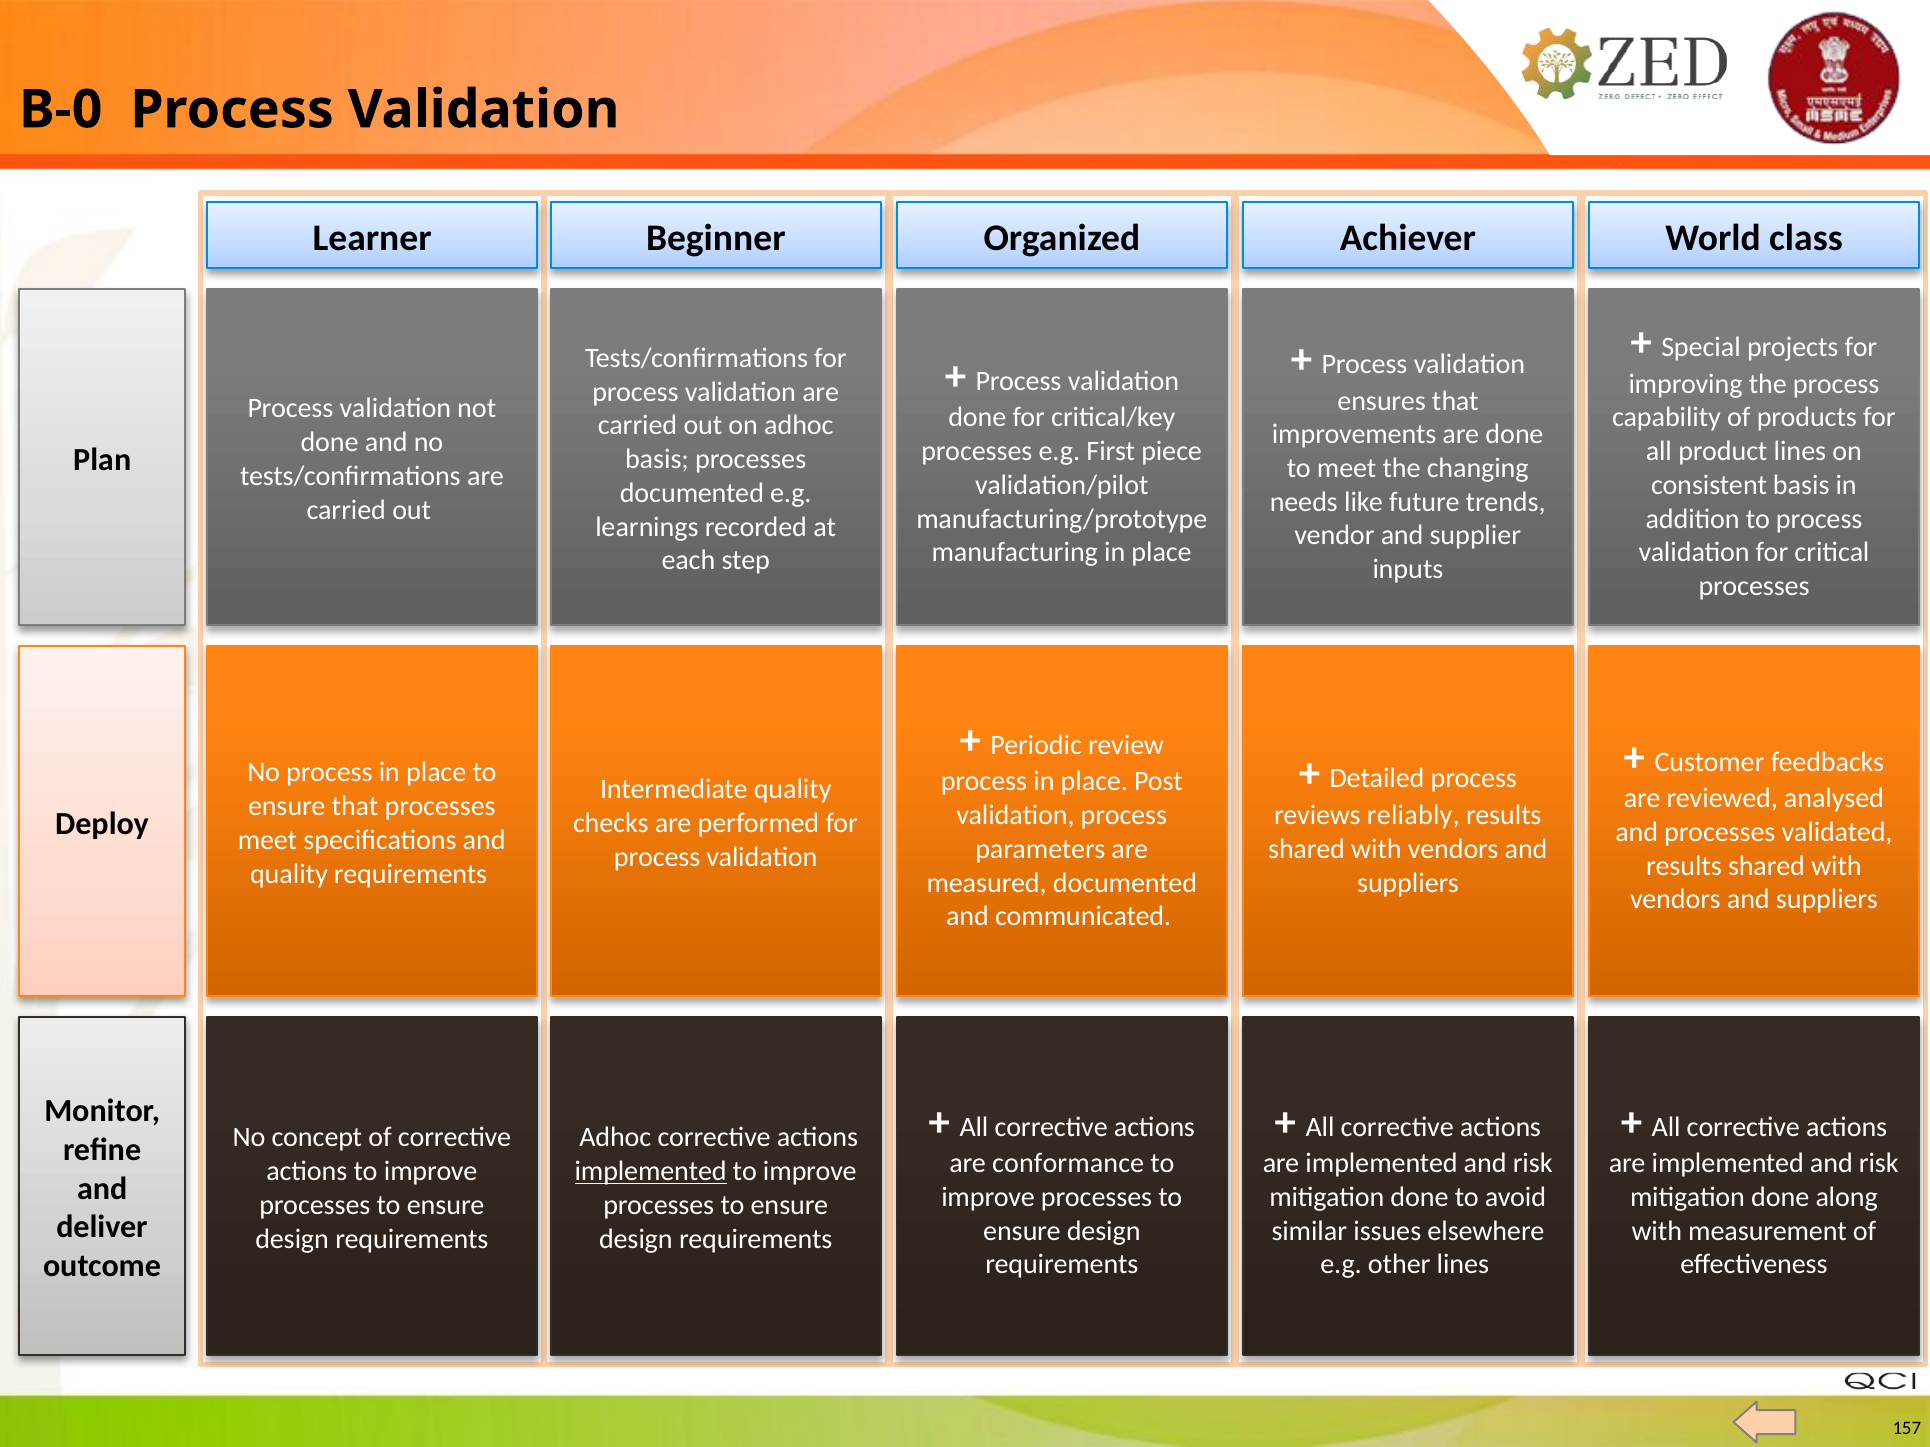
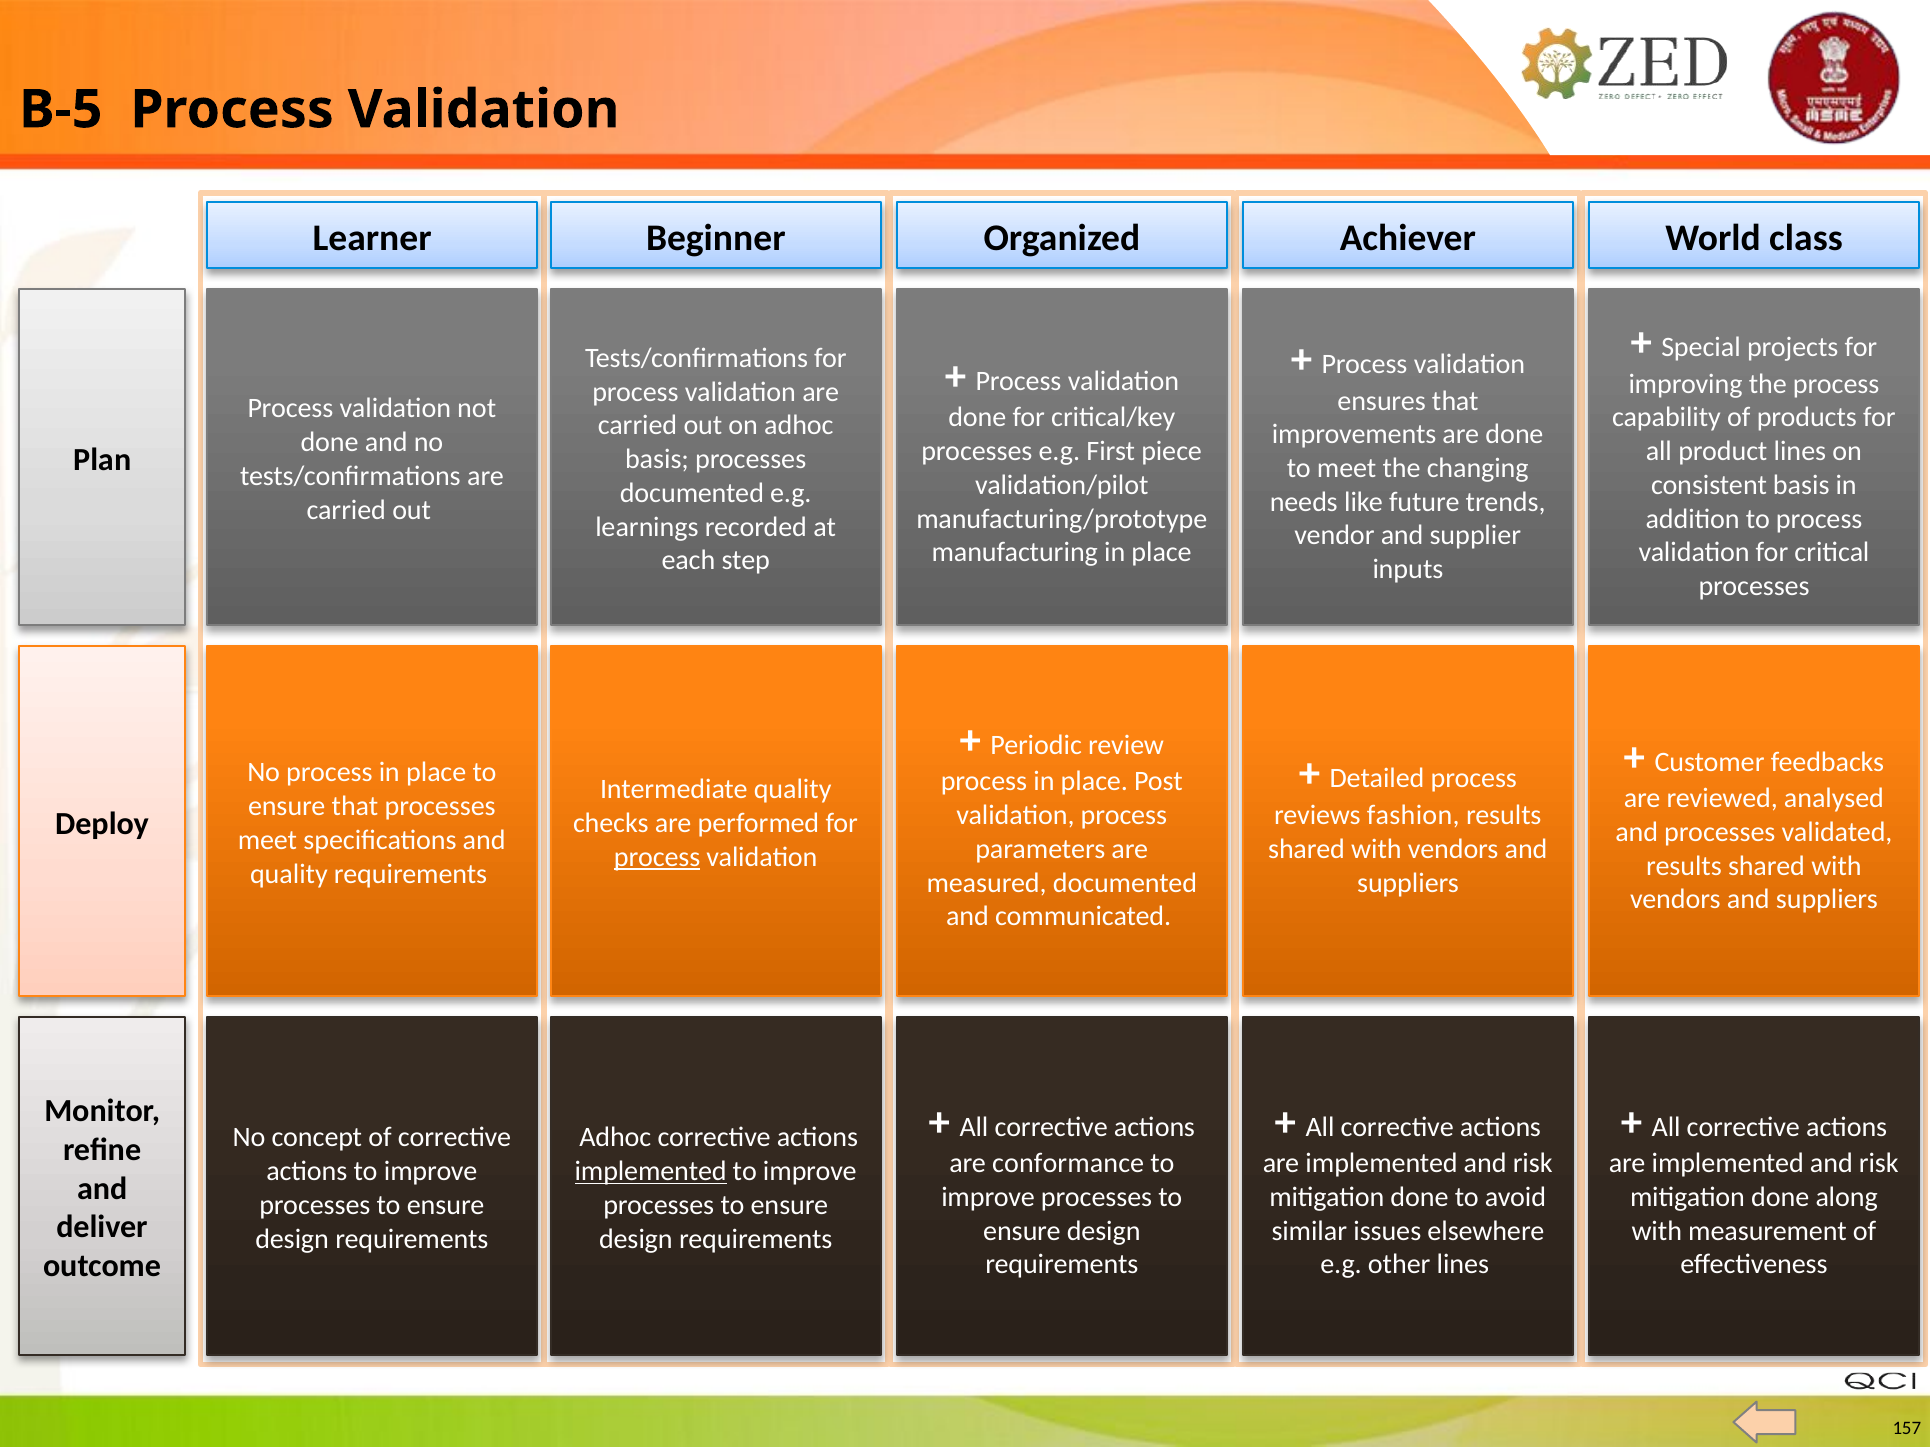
B-0: B-0 -> B-5
reliably: reliably -> fashion
process at (657, 857) underline: none -> present
